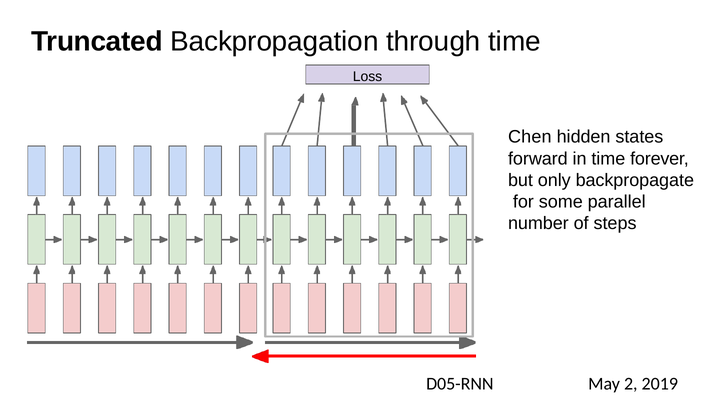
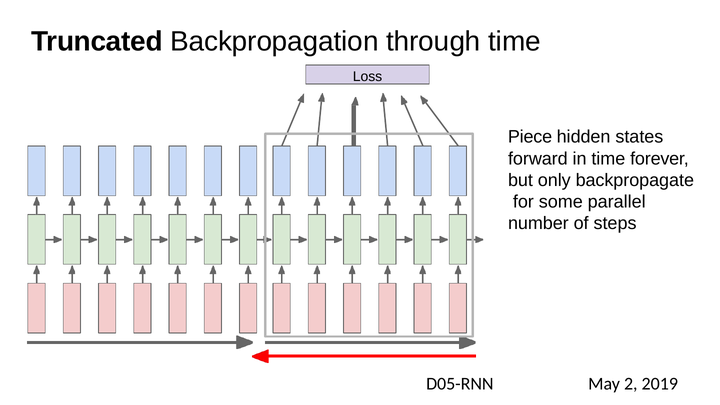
Chen: Chen -> Piece
